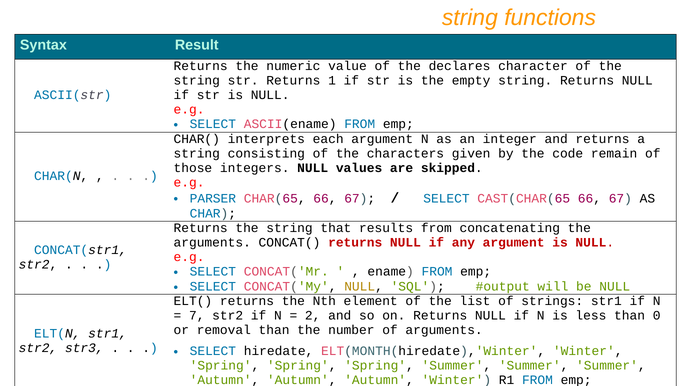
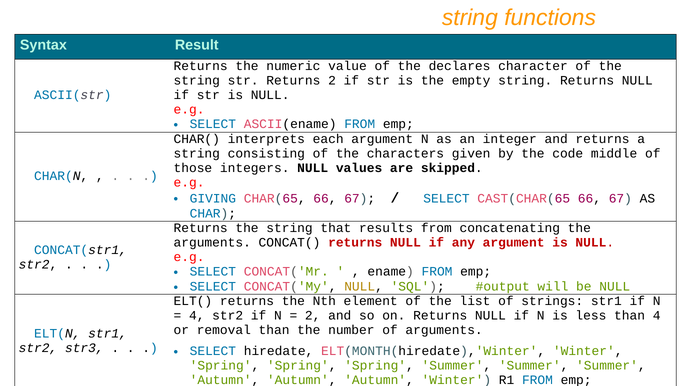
Returns 1: 1 -> 2
remain: remain -> middle
PARSER: PARSER -> GIVING
7 at (197, 316): 7 -> 4
than 0: 0 -> 4
